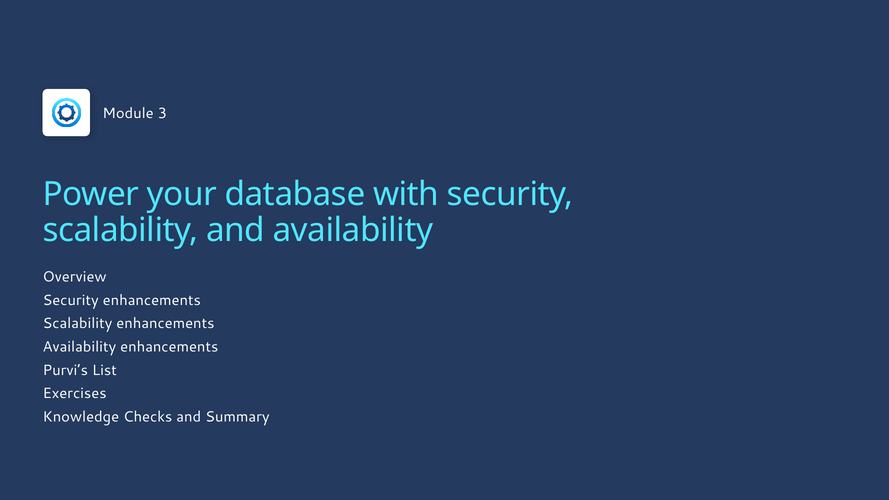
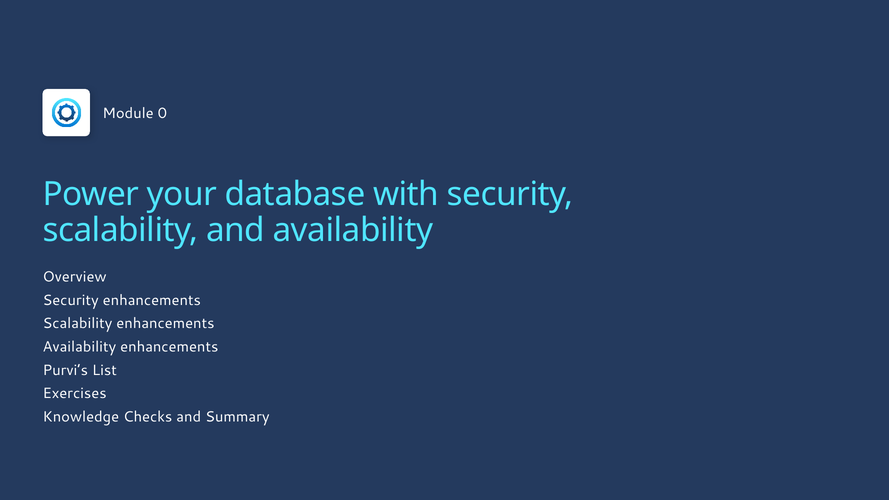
3: 3 -> 0
